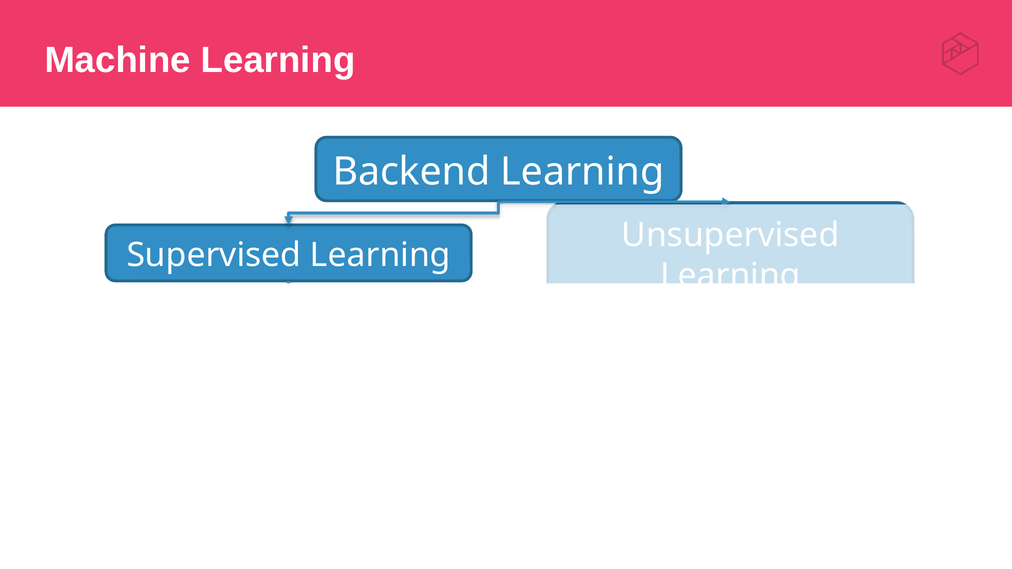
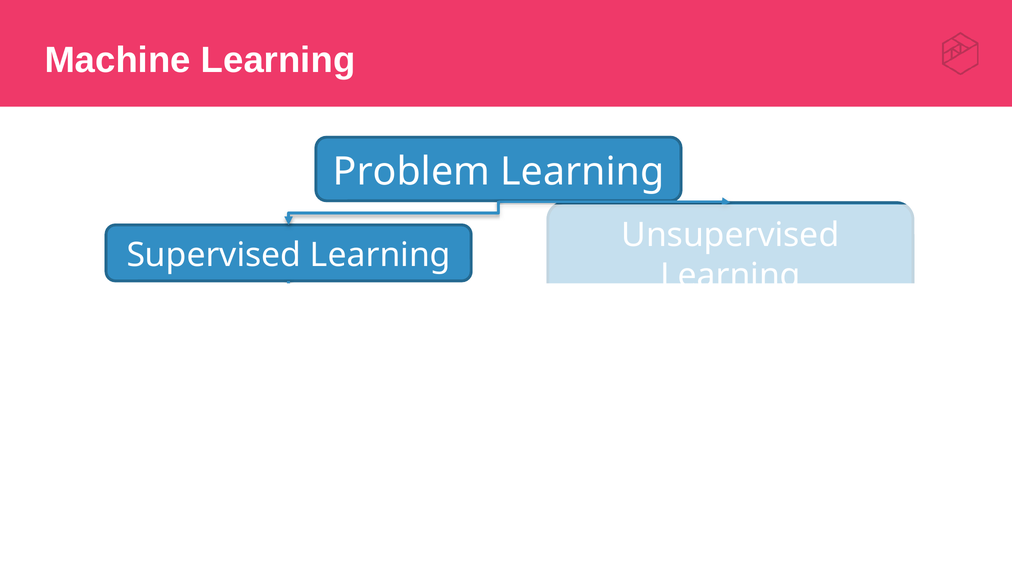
Backend: Backend -> Problem
